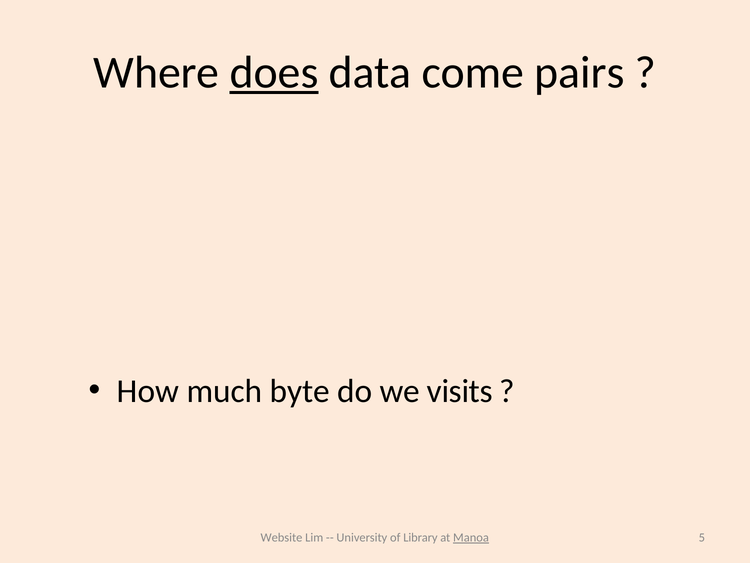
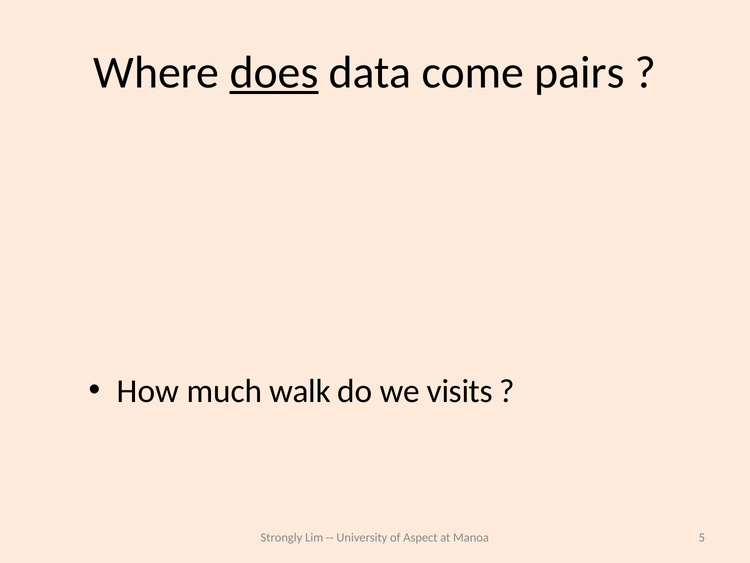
byte: byte -> walk
Website: Website -> Strongly
Library: Library -> Aspect
Manoa underline: present -> none
